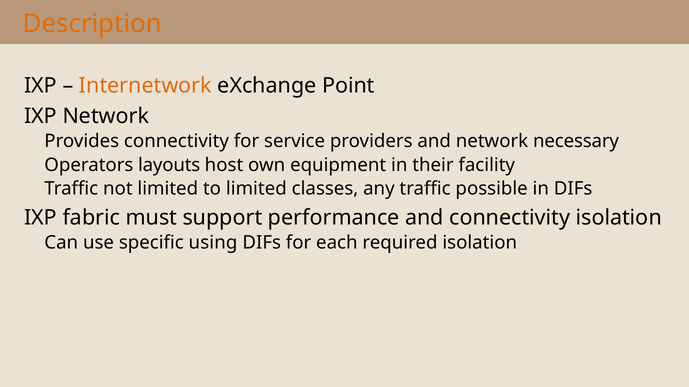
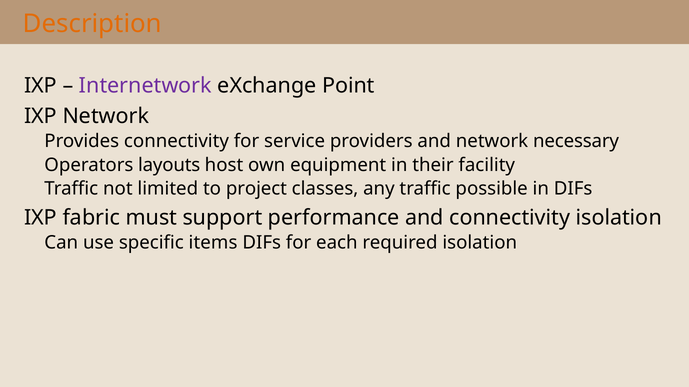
Internetwork colour: orange -> purple
to limited: limited -> project
using: using -> items
